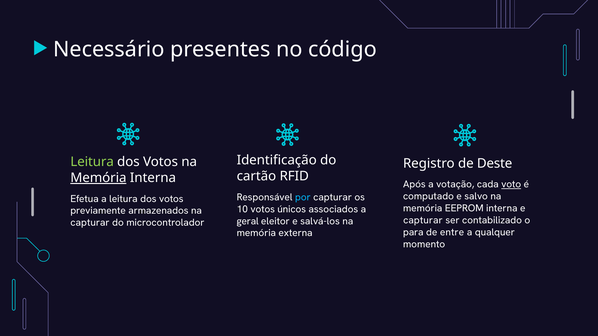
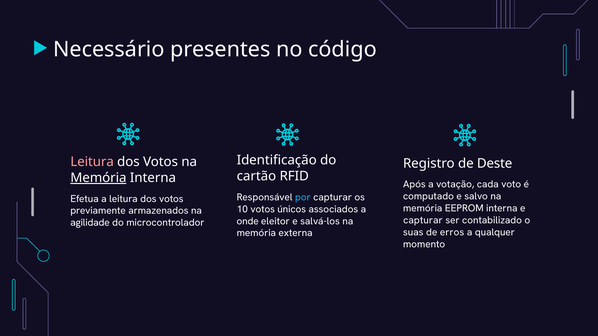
Leitura at (92, 162) colour: light green -> pink
voto underline: present -> none
geral: geral -> onde
capturar at (90, 223): capturar -> agilidade
para: para -> suas
entre: entre -> erros
